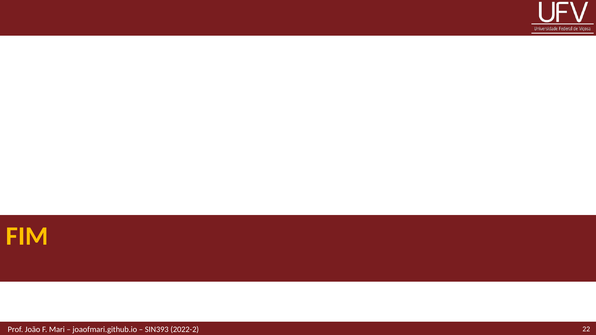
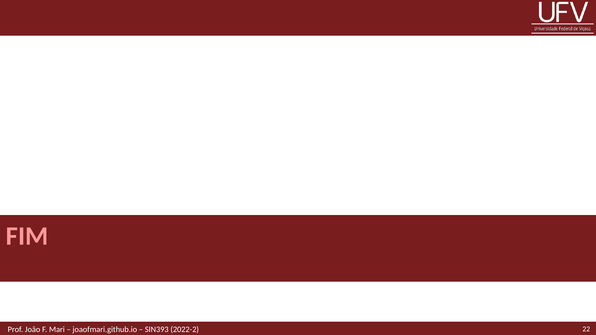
FIM colour: yellow -> pink
